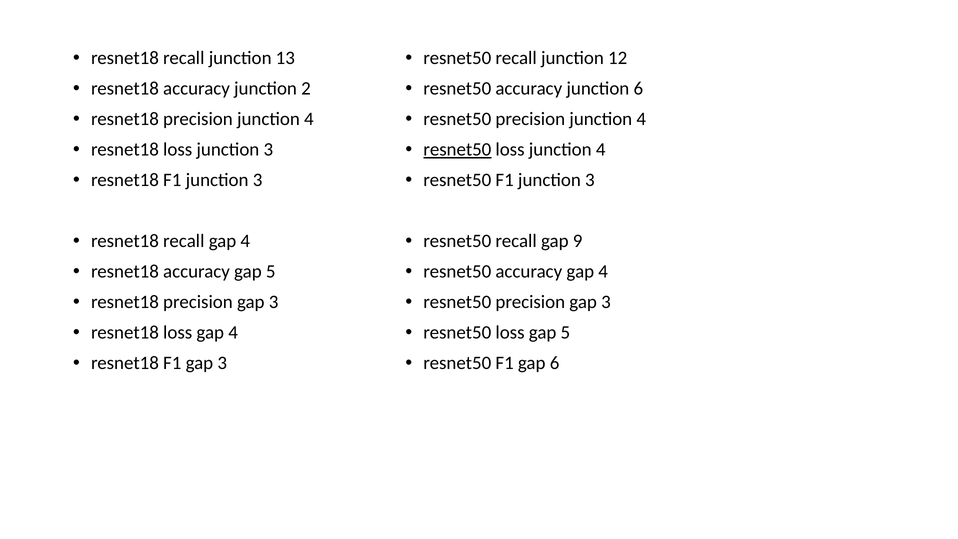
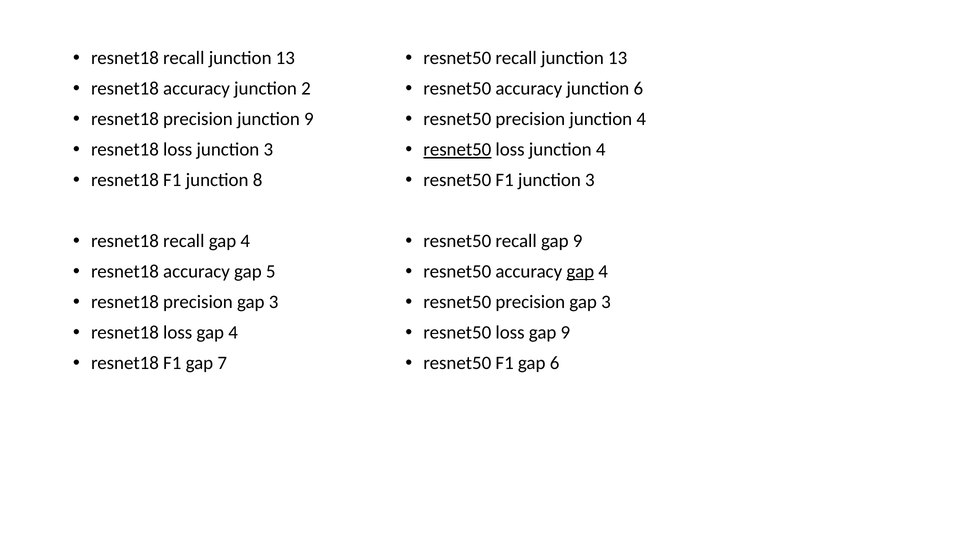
resnet50 recall junction 12: 12 -> 13
resnet18 precision junction 4: 4 -> 9
resnet18 F1 junction 3: 3 -> 8
gap at (580, 271) underline: none -> present
loss gap 5: 5 -> 9
F1 gap 3: 3 -> 7
